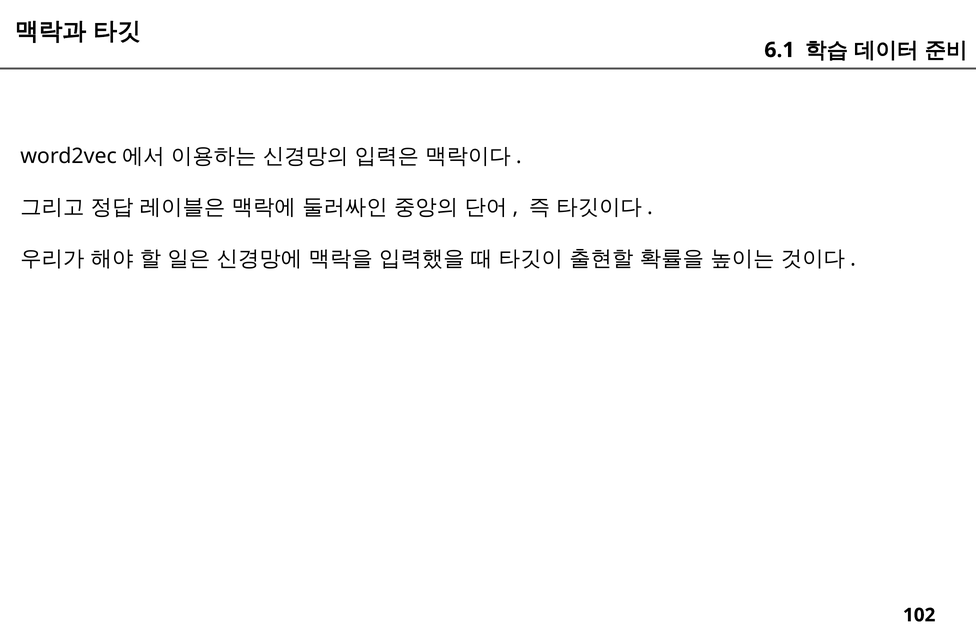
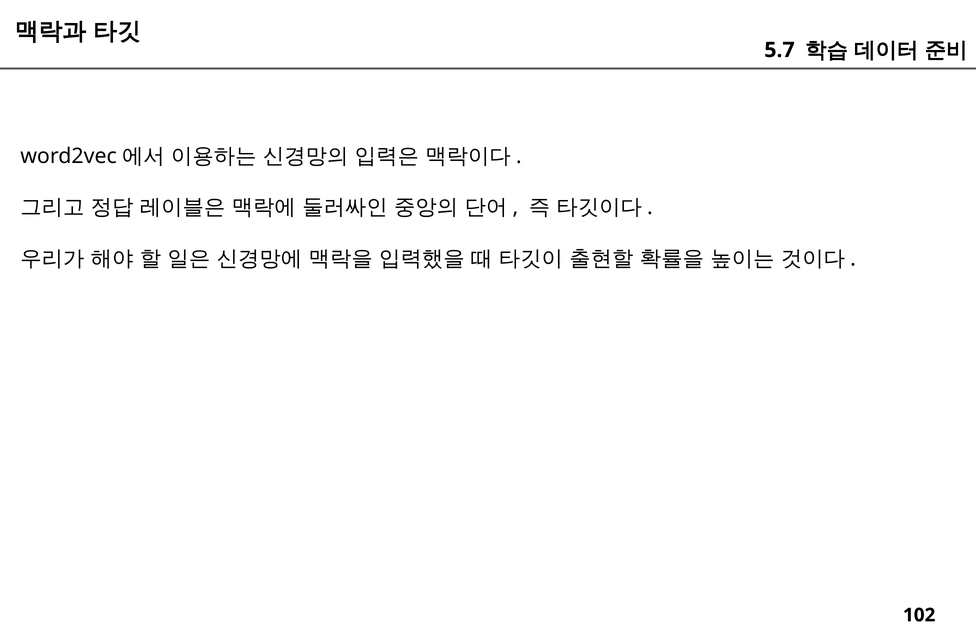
6.1: 6.1 -> 5.7
